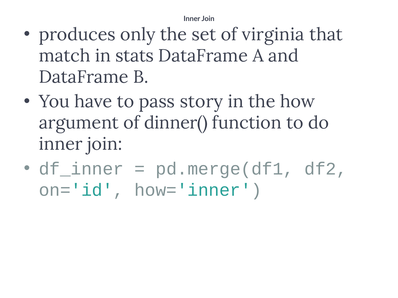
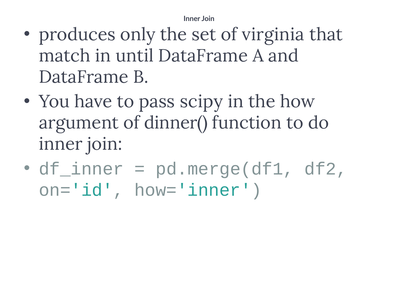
stats: stats -> until
story: story -> scipy
